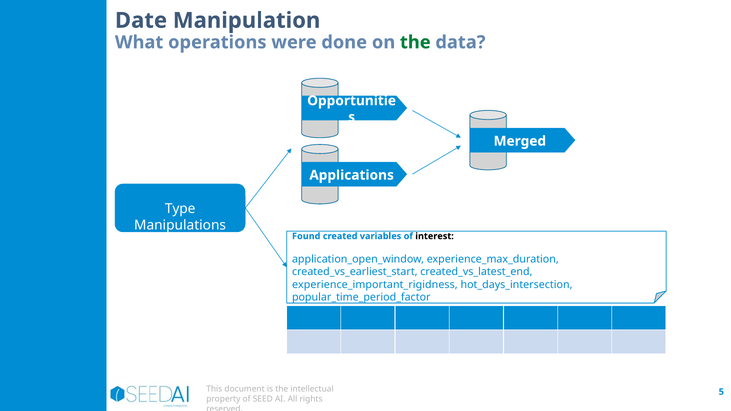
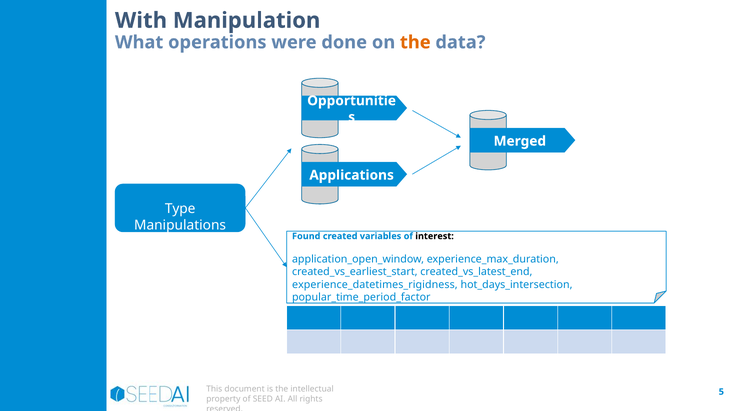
Date: Date -> With
the at (415, 42) colour: green -> orange
experience_important_rigidness: experience_important_rigidness -> experience_datetimes_rigidness
